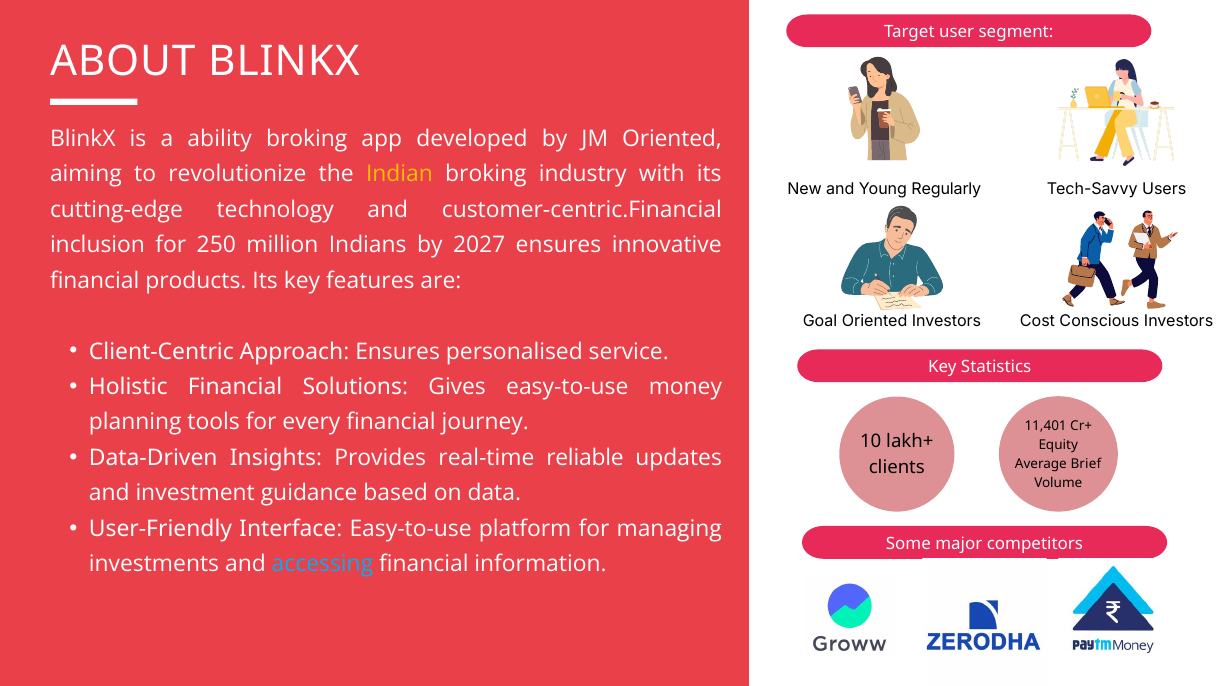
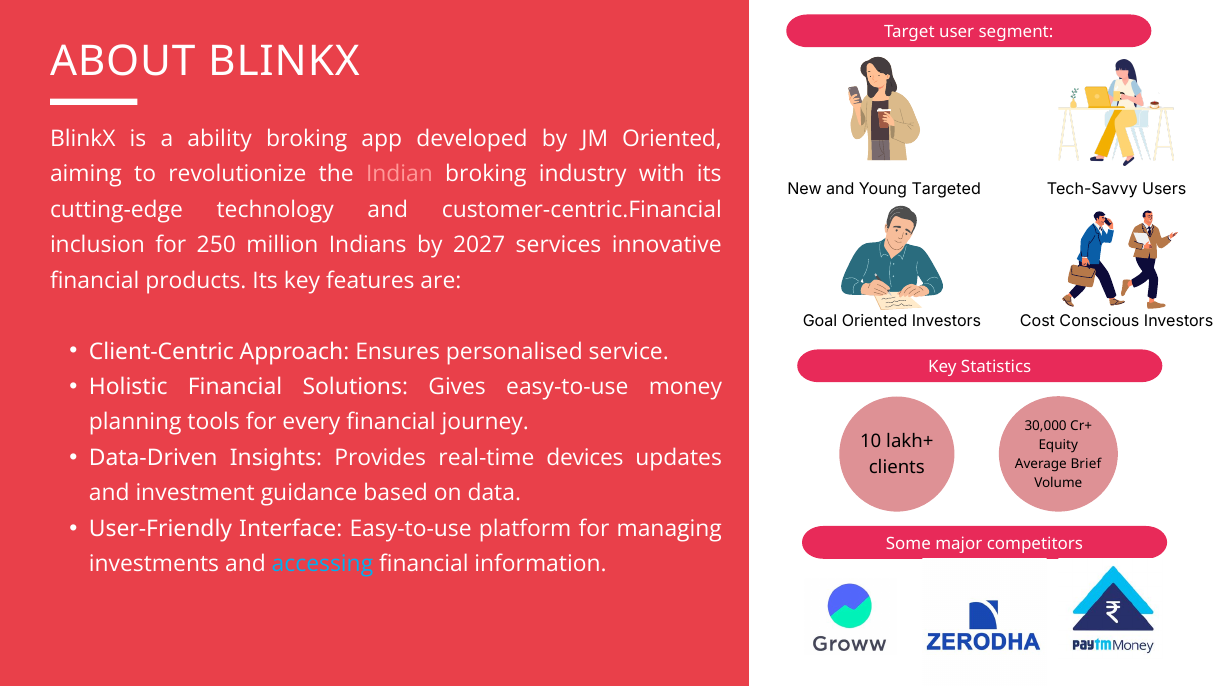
Indian colour: yellow -> pink
Regularly: Regularly -> Targeted
2027 ensures: ensures -> services
11,401: 11,401 -> 30,000
reliable: reliable -> devices
